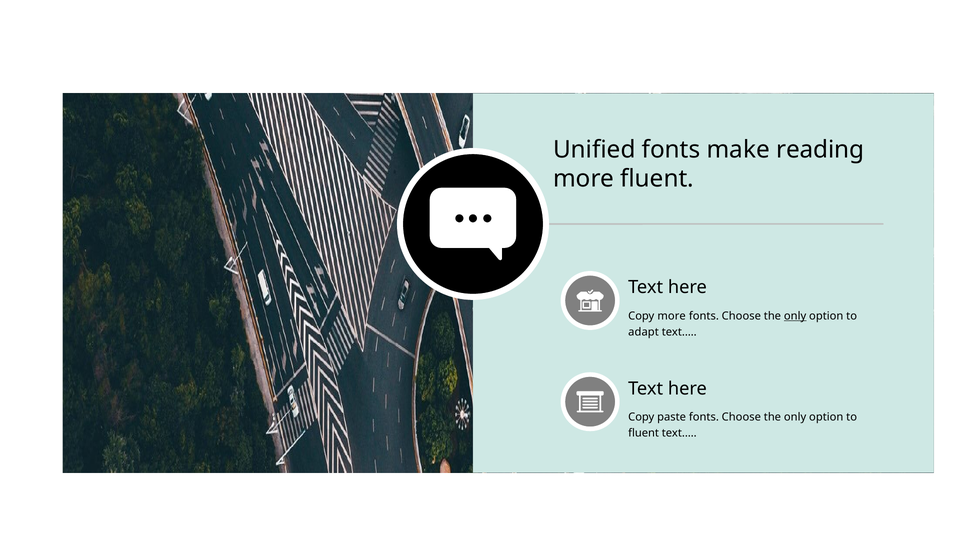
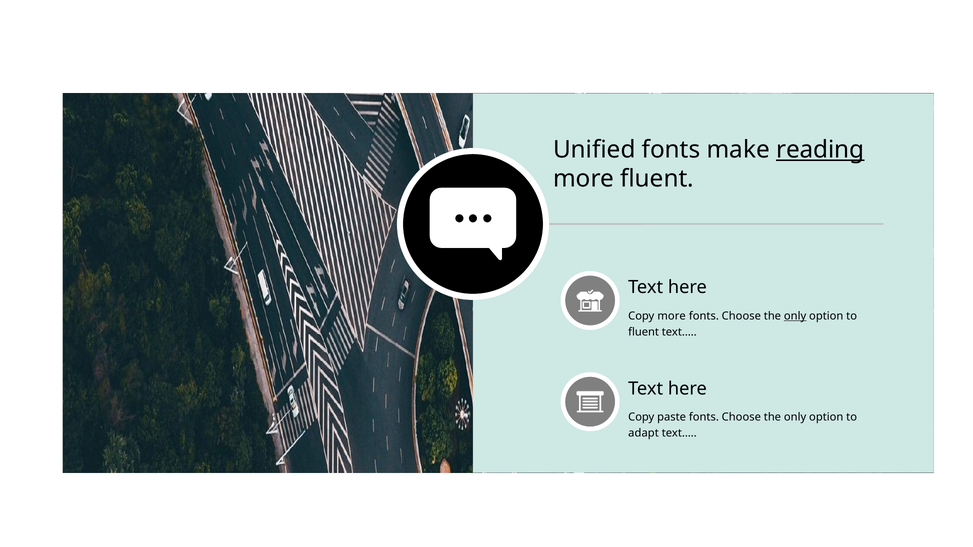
reading underline: none -> present
adapt at (644, 332): adapt -> fluent
fluent at (644, 433): fluent -> adapt
